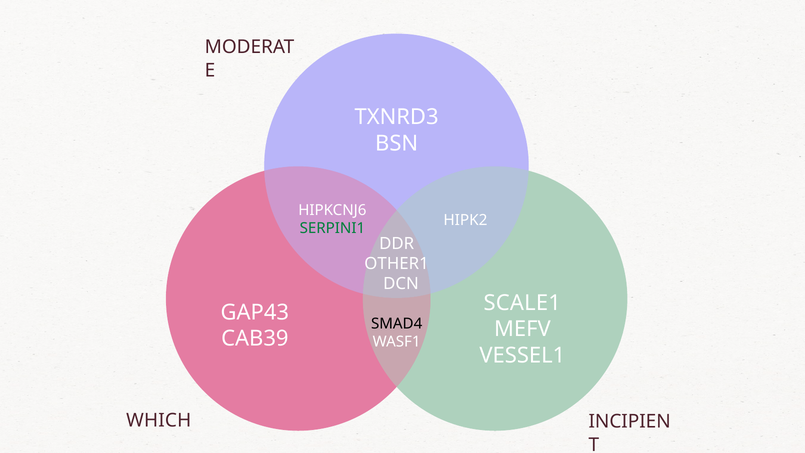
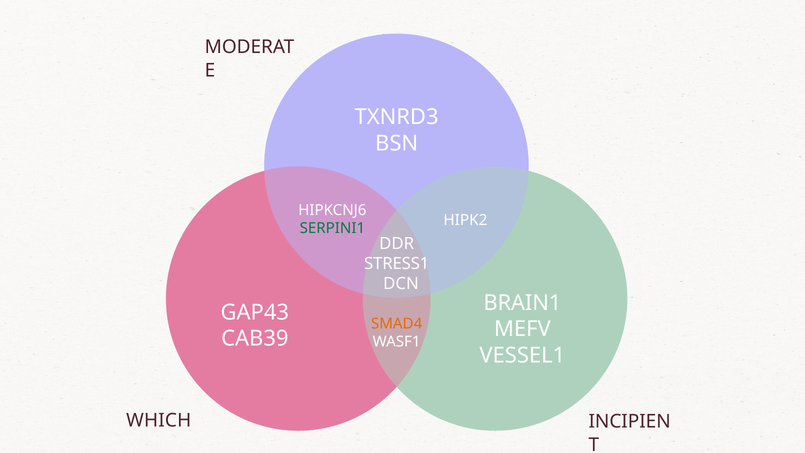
OTHER1: OTHER1 -> STRESS1
SCALE1: SCALE1 -> BRAIN1
SMAD4 colour: black -> orange
